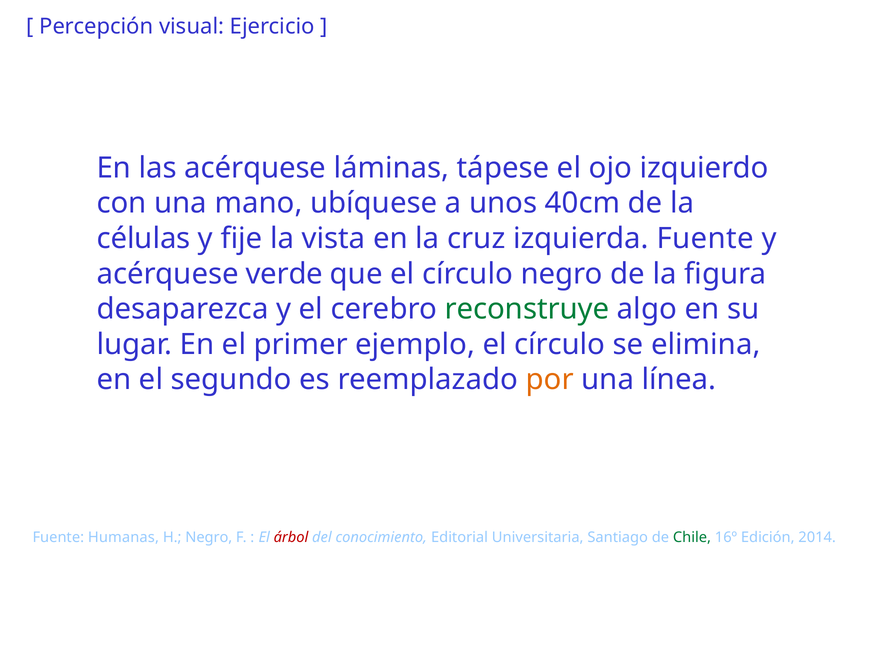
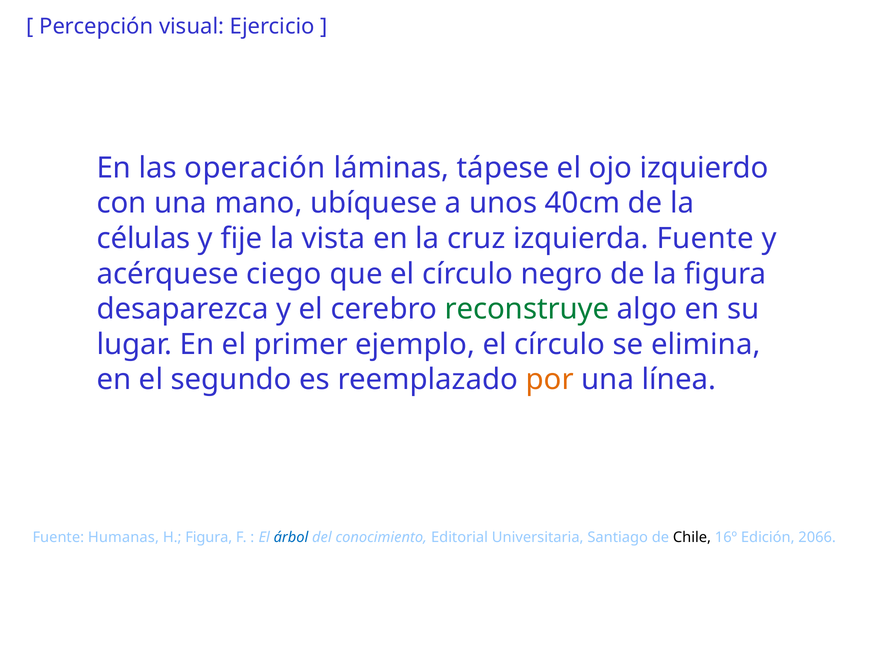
las acérquese: acérquese -> operación
verde: verde -> ciego
H Negro: Negro -> Figura
árbol colour: red -> blue
Chile colour: green -> black
2014: 2014 -> 2066
